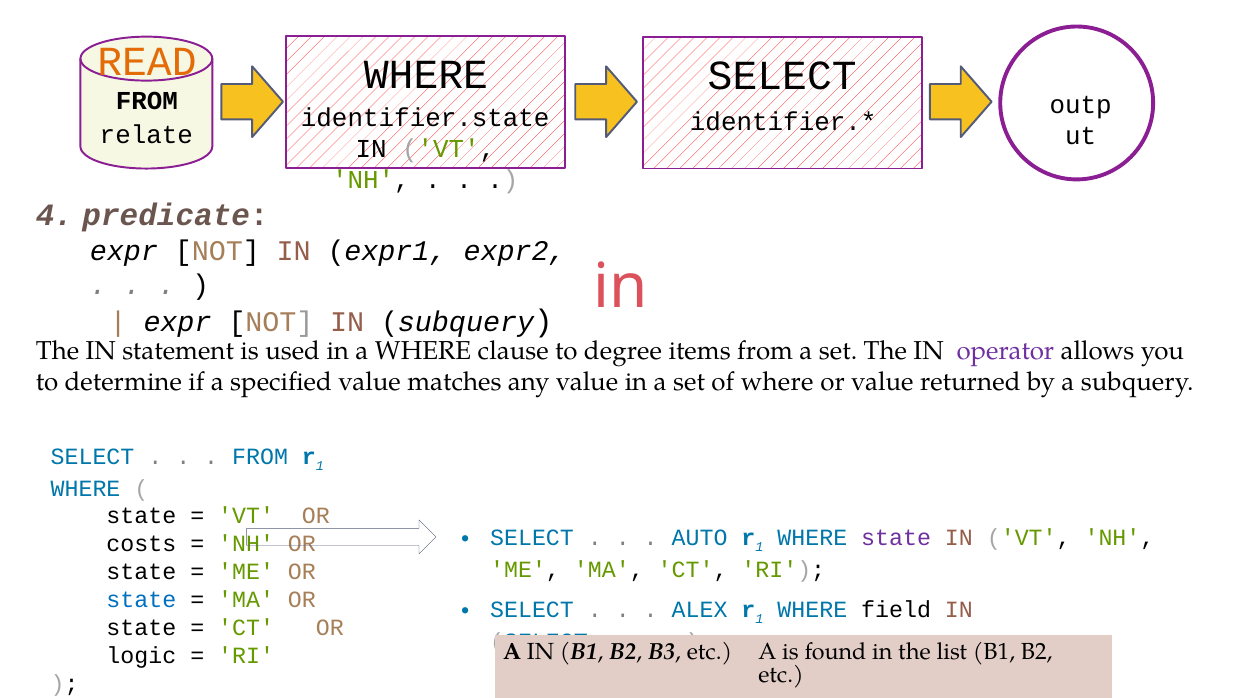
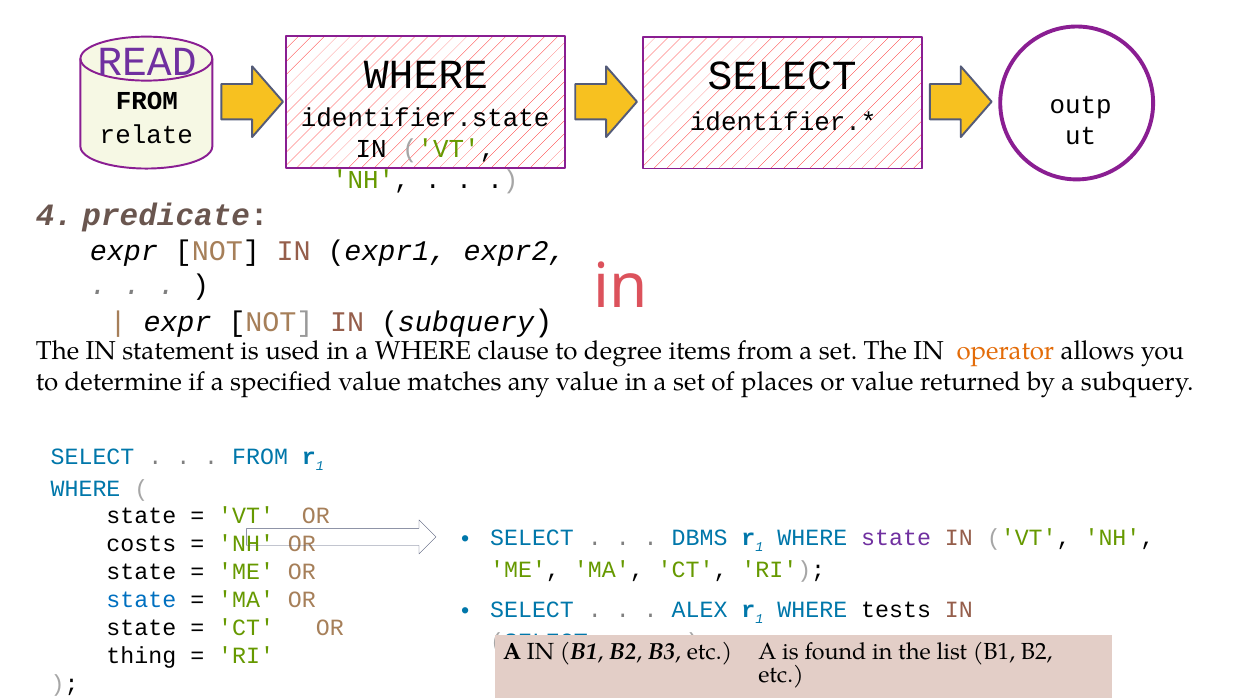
READ colour: orange -> purple
operator colour: purple -> orange
of where: where -> places
AUTO: AUTO -> DBMS
field: field -> tests
logic: logic -> thing
